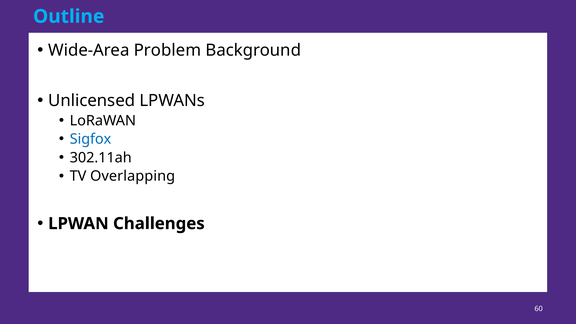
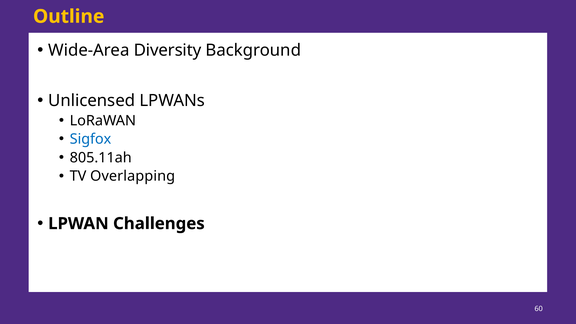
Outline colour: light blue -> yellow
Problem: Problem -> Diversity
302.11ah: 302.11ah -> 805.11ah
